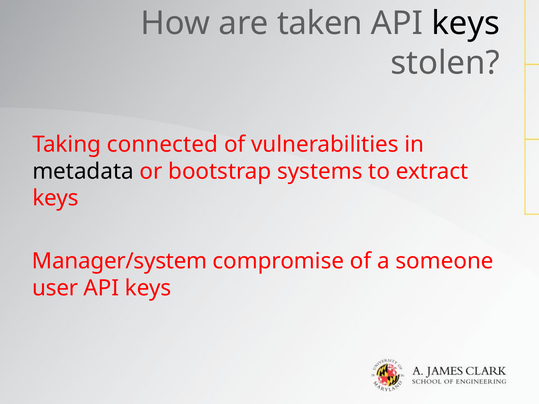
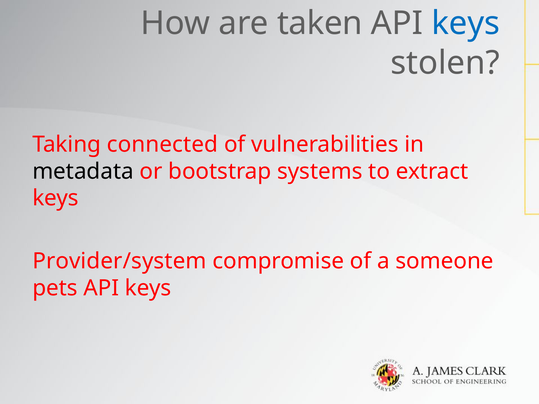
keys at (466, 23) colour: black -> blue
Manager/system: Manager/system -> Provider/system
user: user -> pets
